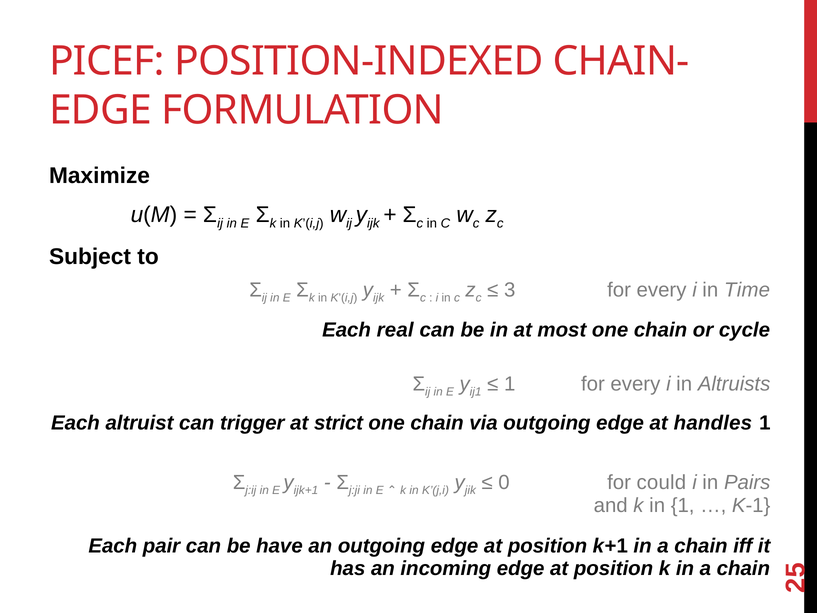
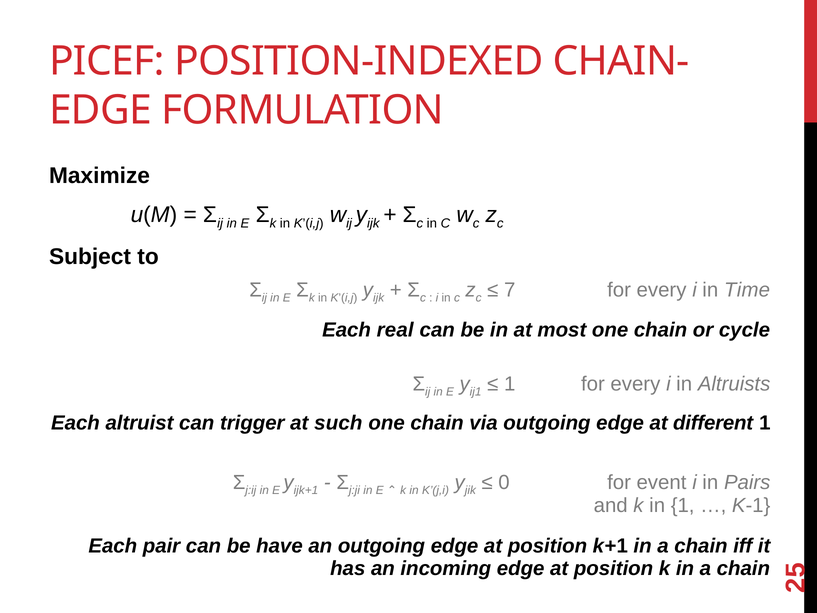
3: 3 -> 7
strict: strict -> such
handles: handles -> different
could: could -> event
